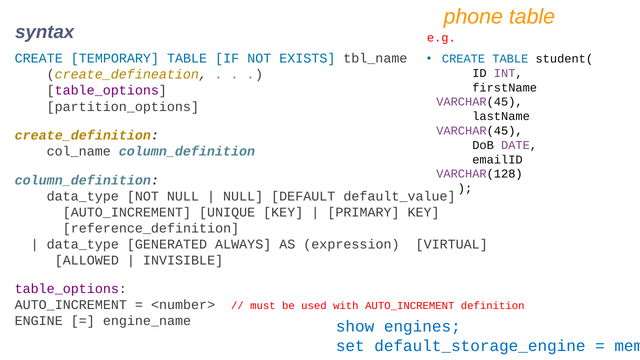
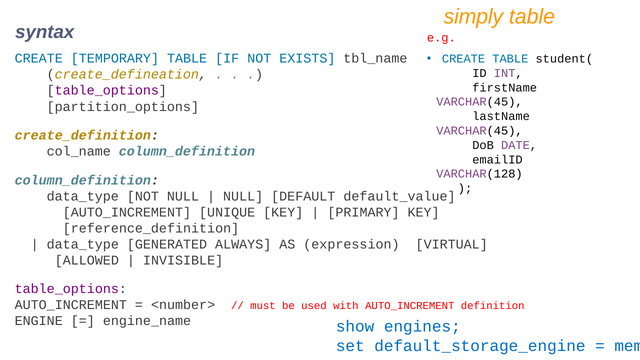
phone: phone -> simply
